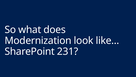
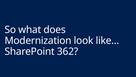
231: 231 -> 362
